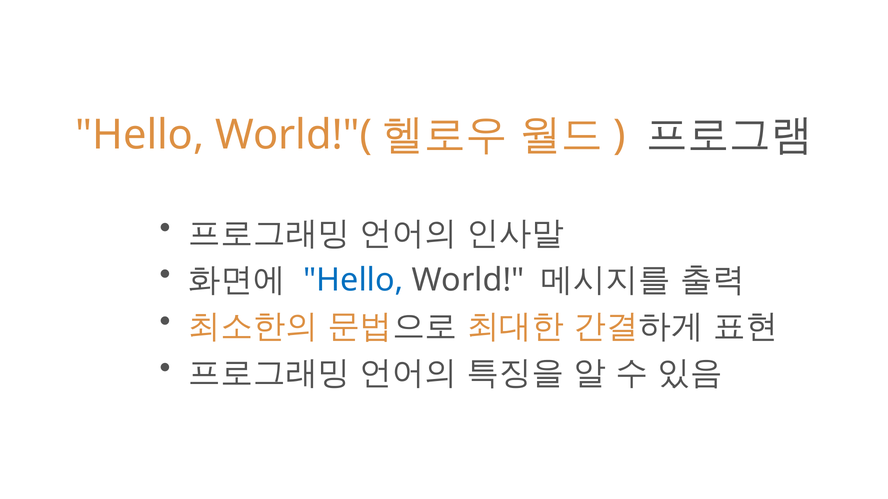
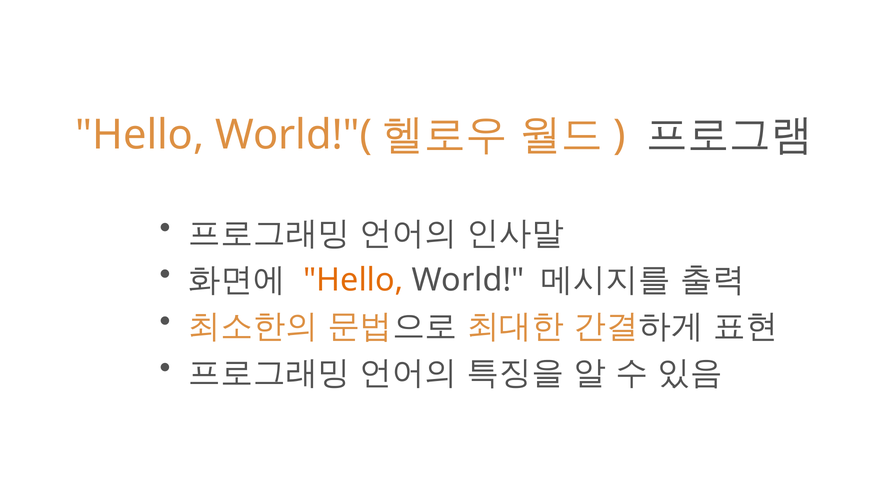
Hello at (353, 280) colour: blue -> orange
